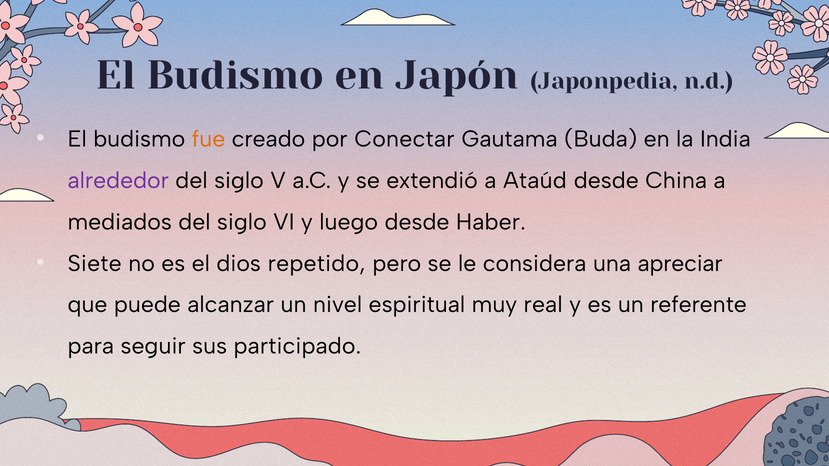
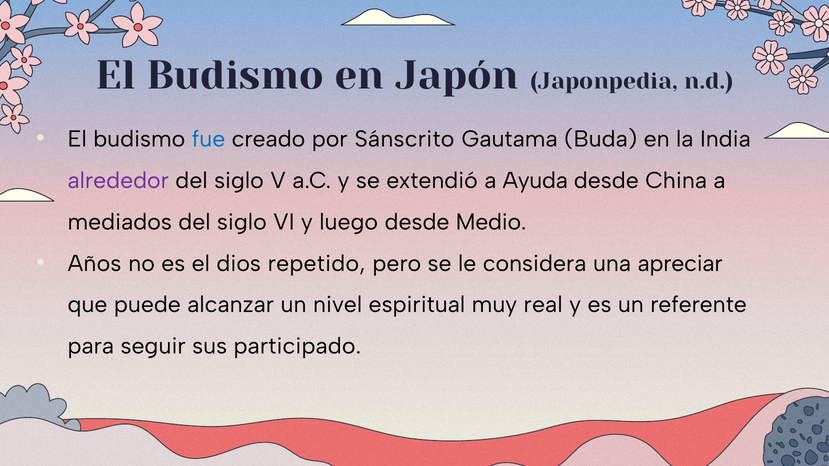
fue colour: orange -> blue
Conectar: Conectar -> Sánscrito
Ataúd: Ataúd -> Ayuda
Haber: Haber -> Medio
Siete: Siete -> Años
